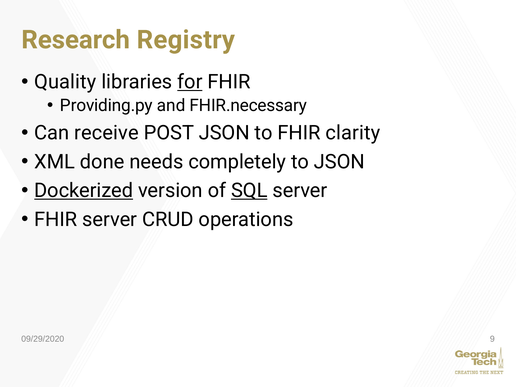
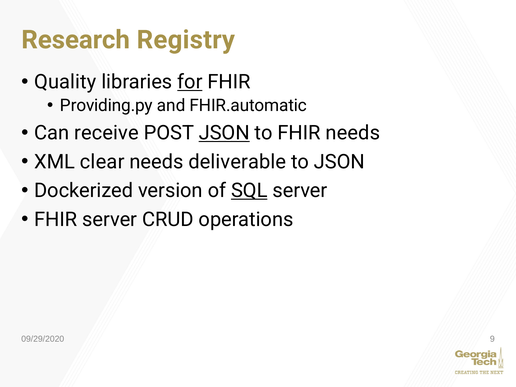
FHIR.necessary: FHIR.necessary -> FHIR.automatic
JSON at (224, 133) underline: none -> present
FHIR clarity: clarity -> needs
done: done -> clear
completely: completely -> deliverable
Dockerized underline: present -> none
